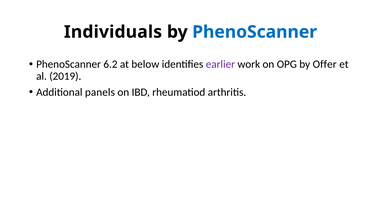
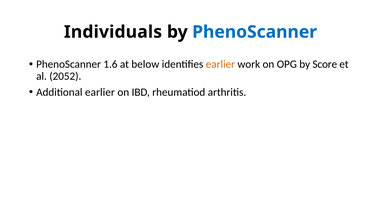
6.2: 6.2 -> 1.6
earlier at (220, 64) colour: purple -> orange
Offer: Offer -> Score
2019: 2019 -> 2052
Additional panels: panels -> earlier
